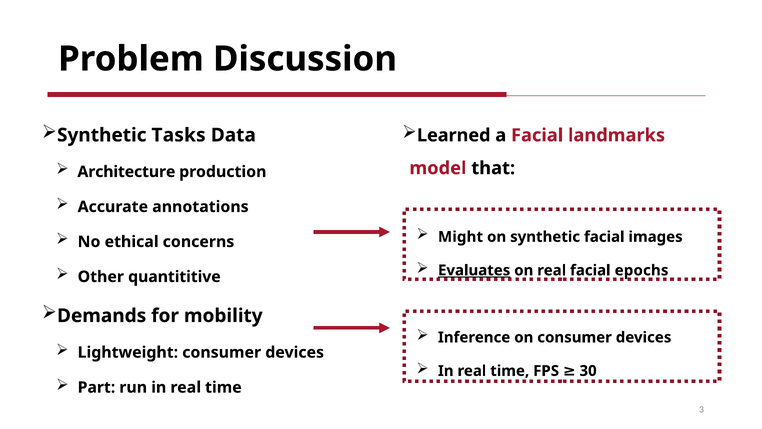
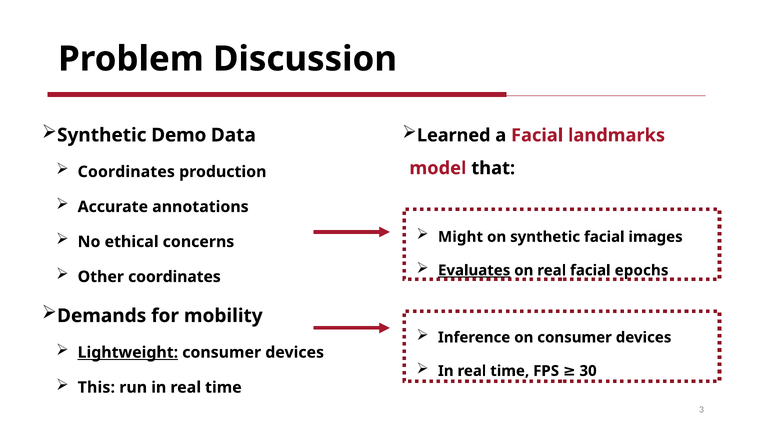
Tasks: Tasks -> Demo
Architecture at (126, 172): Architecture -> Coordinates
Other quantititive: quantititive -> coordinates
Lightweight underline: none -> present
Part: Part -> This
